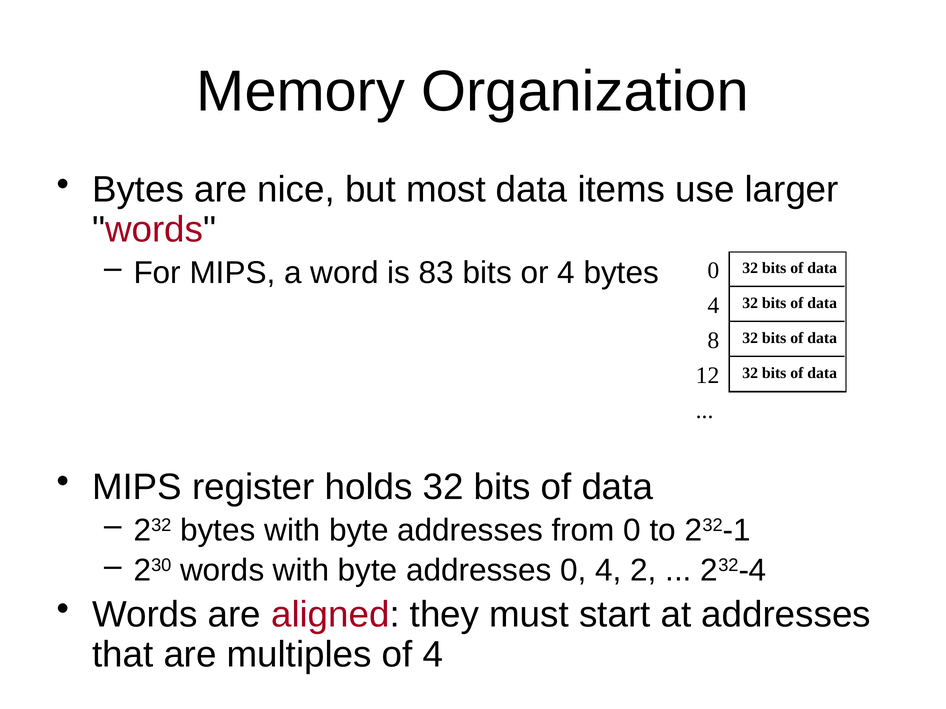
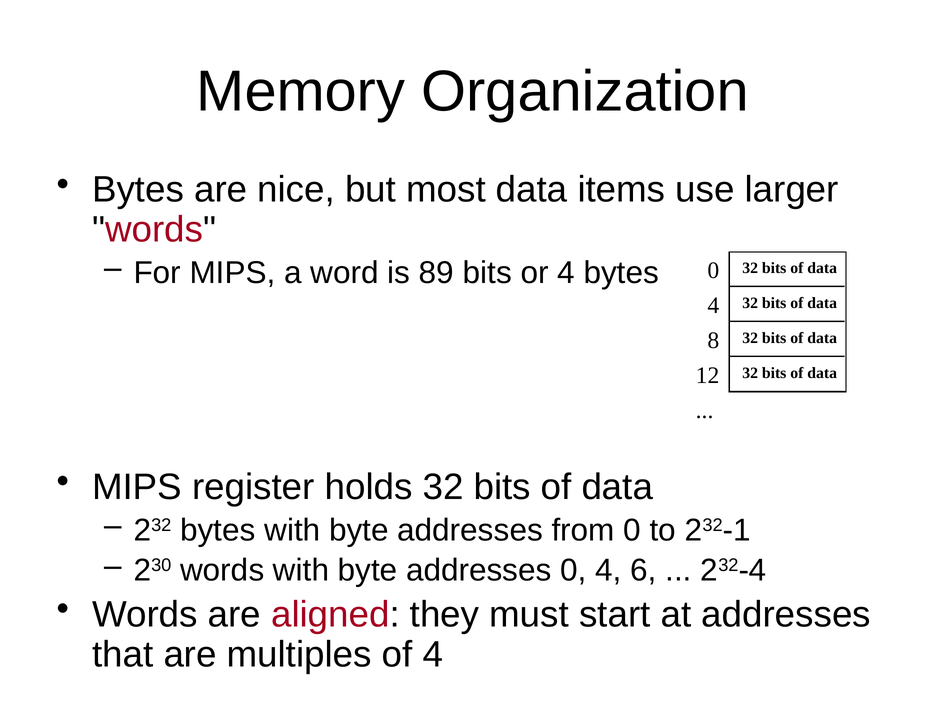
83: 83 -> 89
2: 2 -> 6
